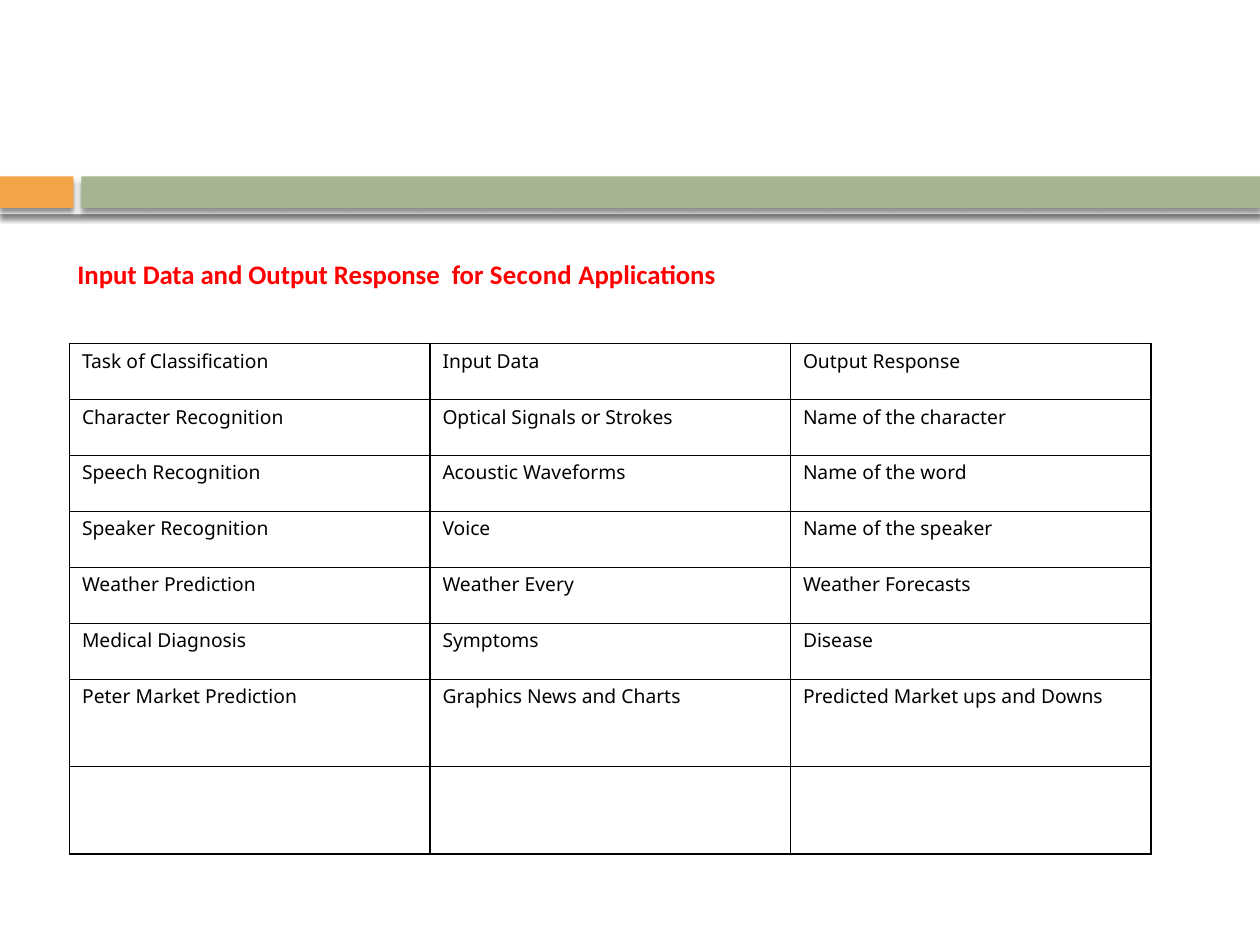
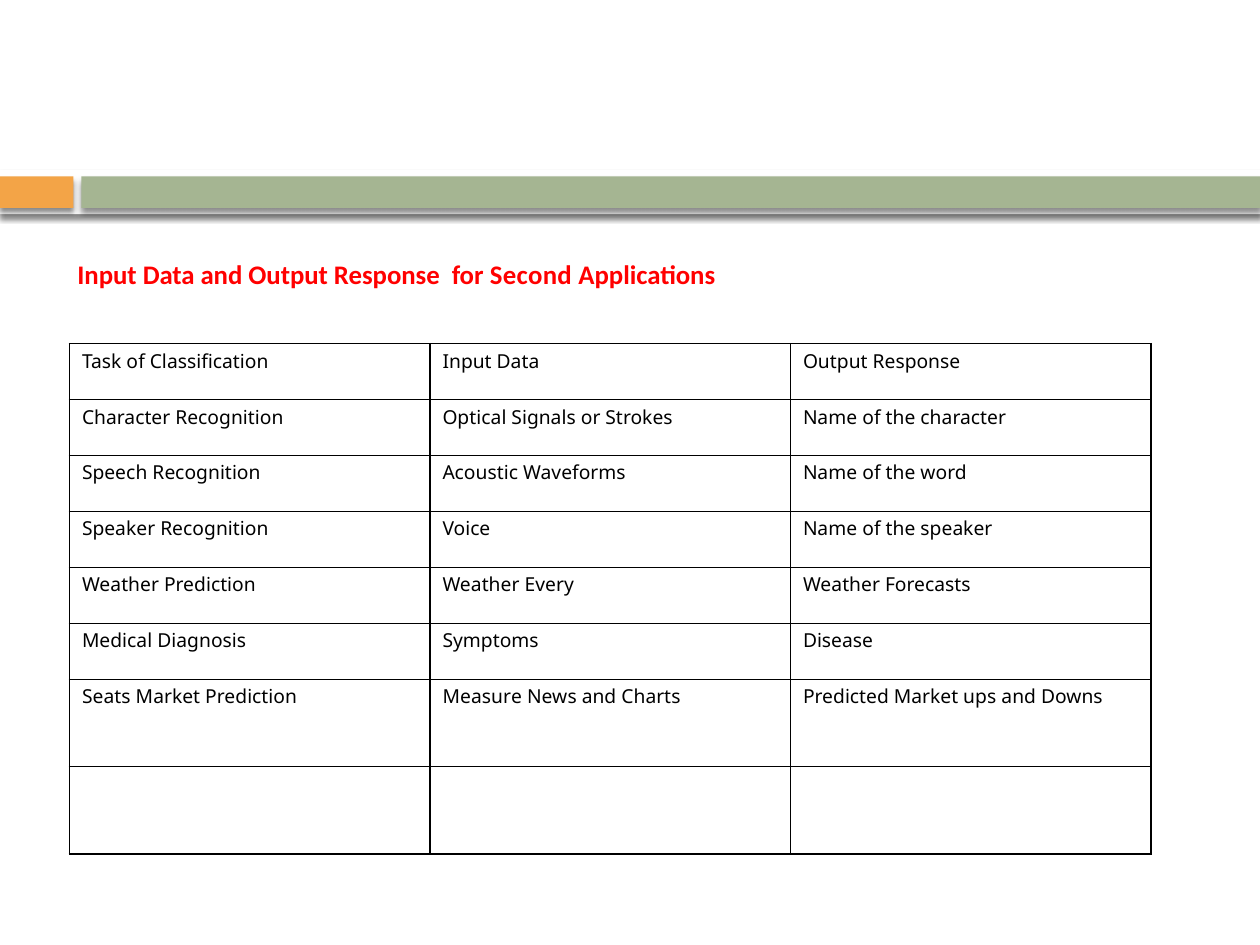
Peter: Peter -> Seats
Graphics: Graphics -> Measure
